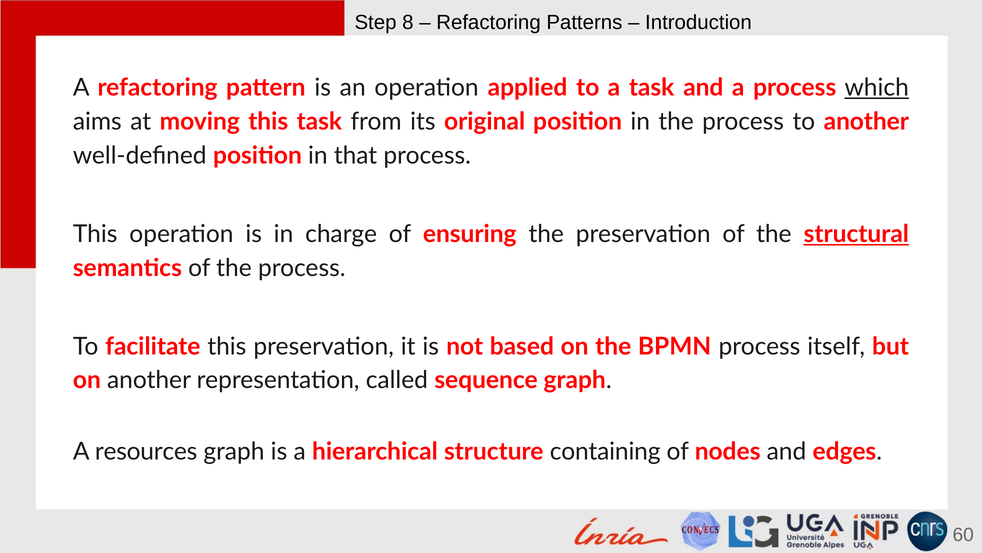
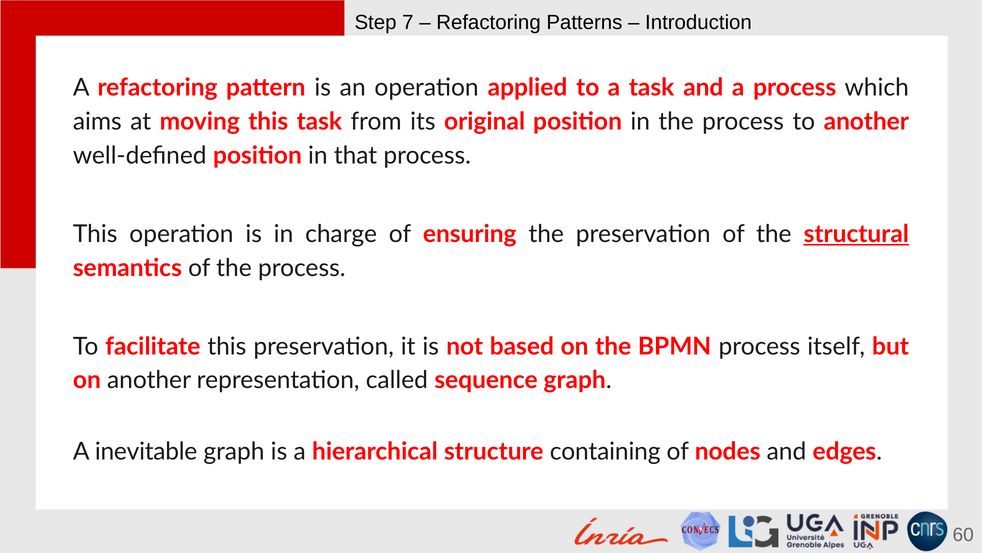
8: 8 -> 7
which underline: present -> none
resources: resources -> inevitable
